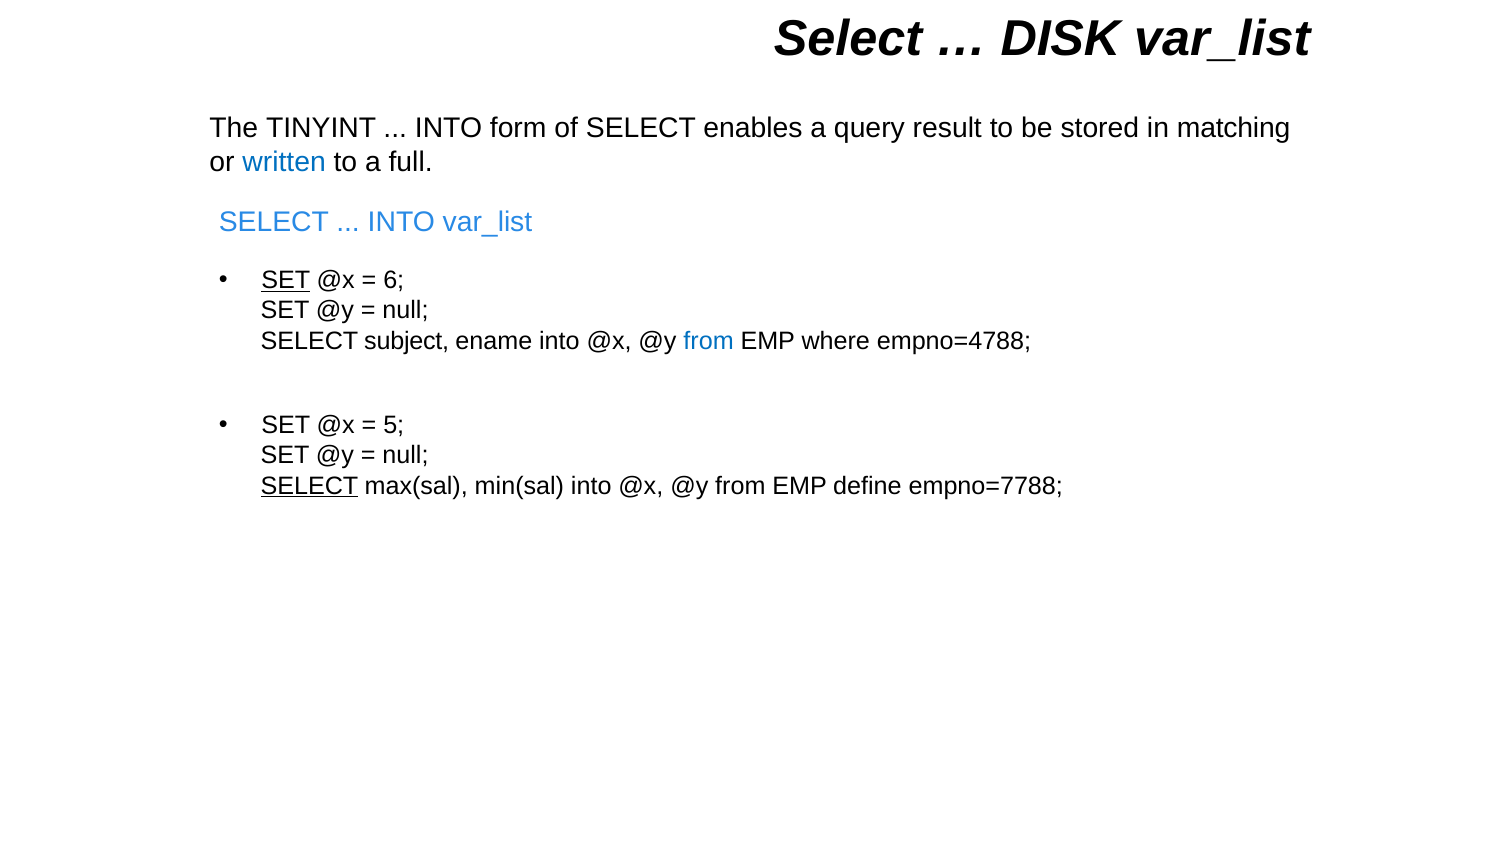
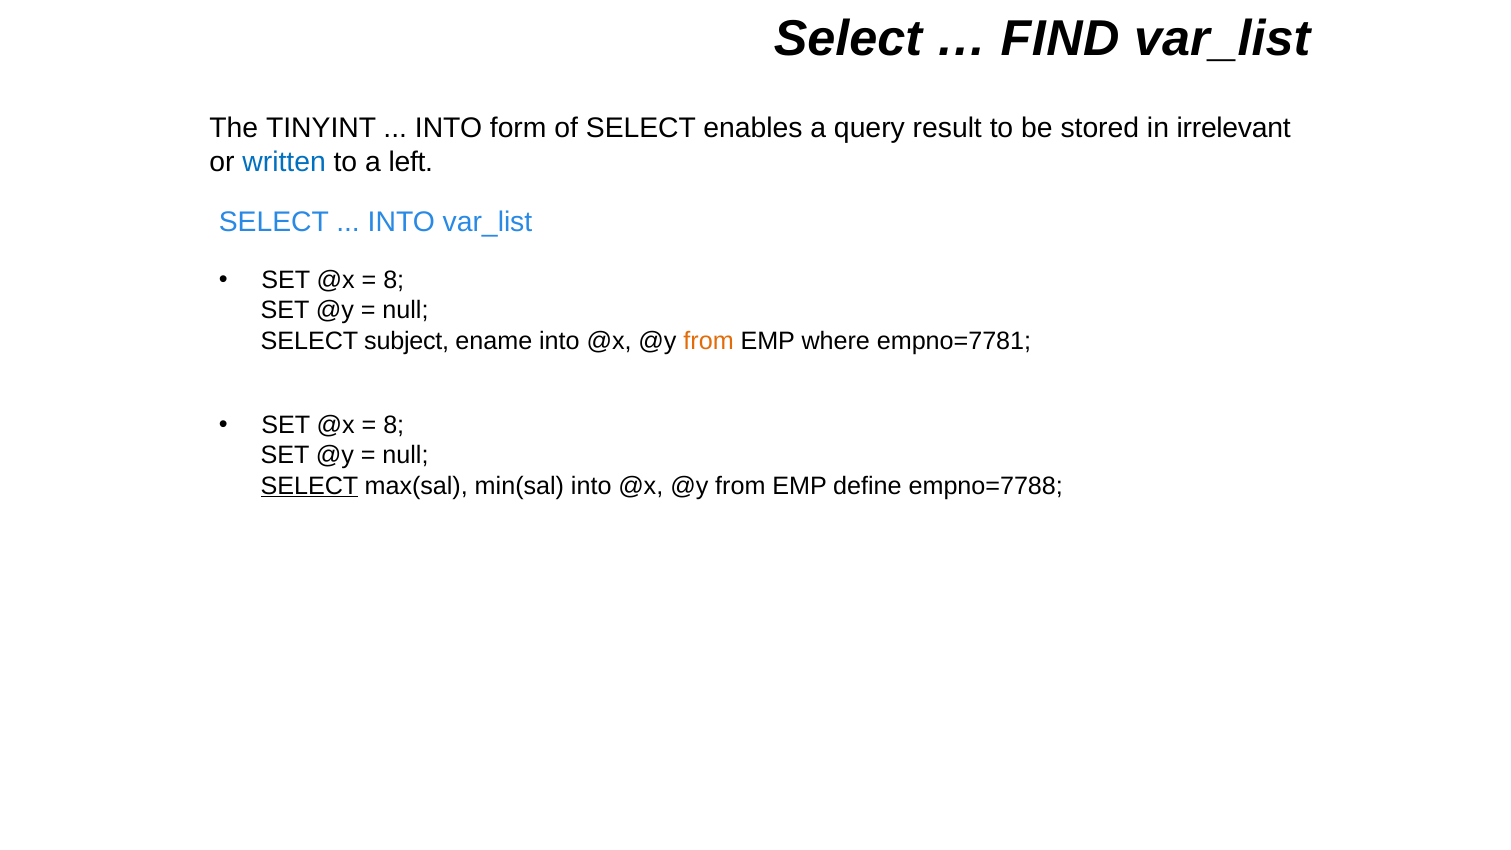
DISK: DISK -> FIND
matching: matching -> irrelevant
full: full -> left
SET at (286, 280) underline: present -> none
6 at (394, 280): 6 -> 8
from at (709, 341) colour: blue -> orange
empno=4788: empno=4788 -> empno=7781
5 at (394, 425): 5 -> 8
